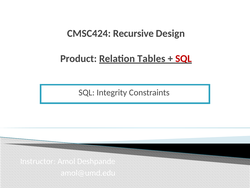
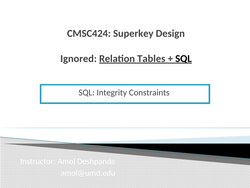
Recursive: Recursive -> Superkey
Product: Product -> Ignored
SQL at (183, 58) colour: red -> black
